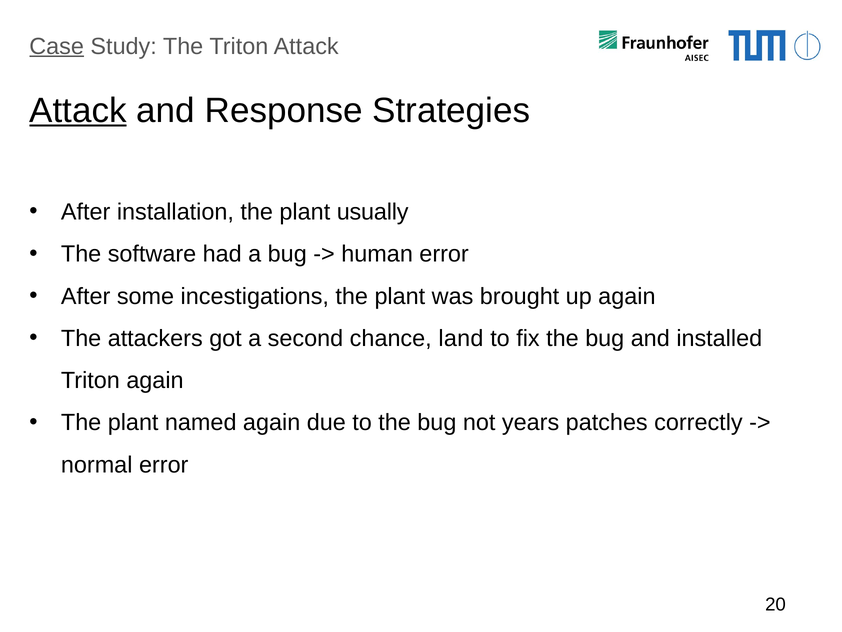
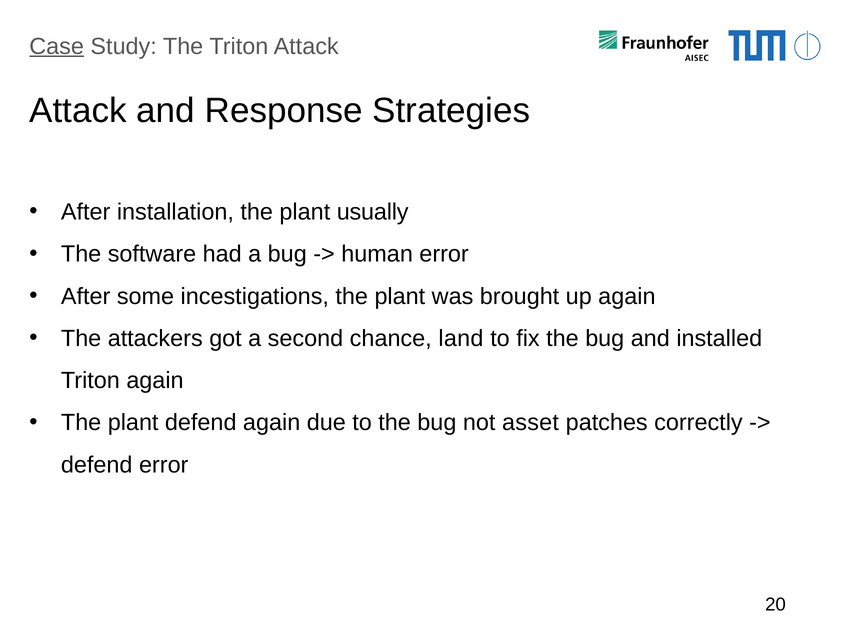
Attack at (78, 110) underline: present -> none
plant named: named -> defend
years: years -> asset
normal at (97, 464): normal -> defend
